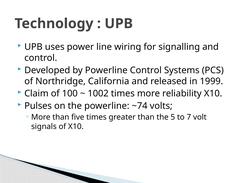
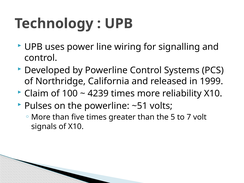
1002: 1002 -> 4239
~74: ~74 -> ~51
